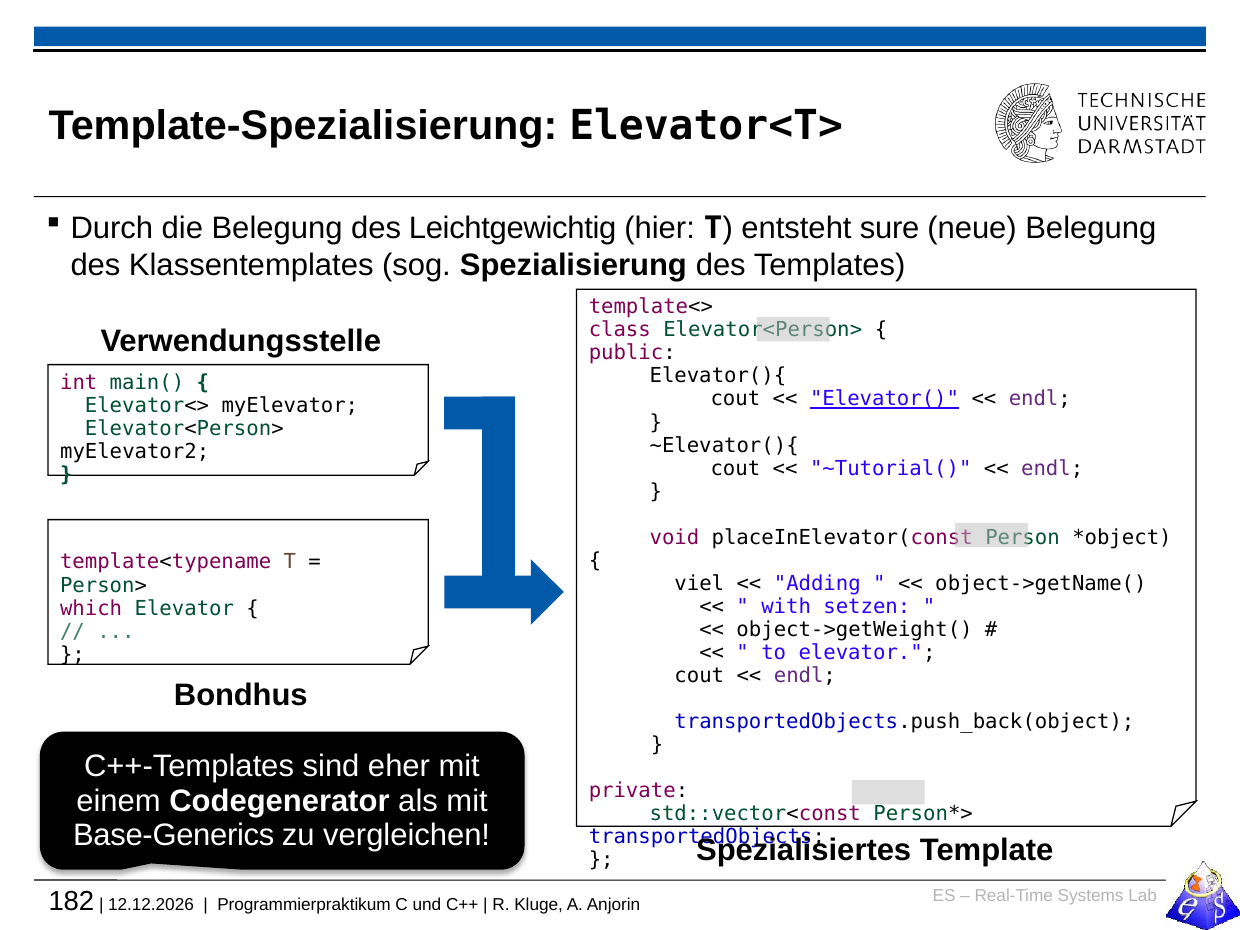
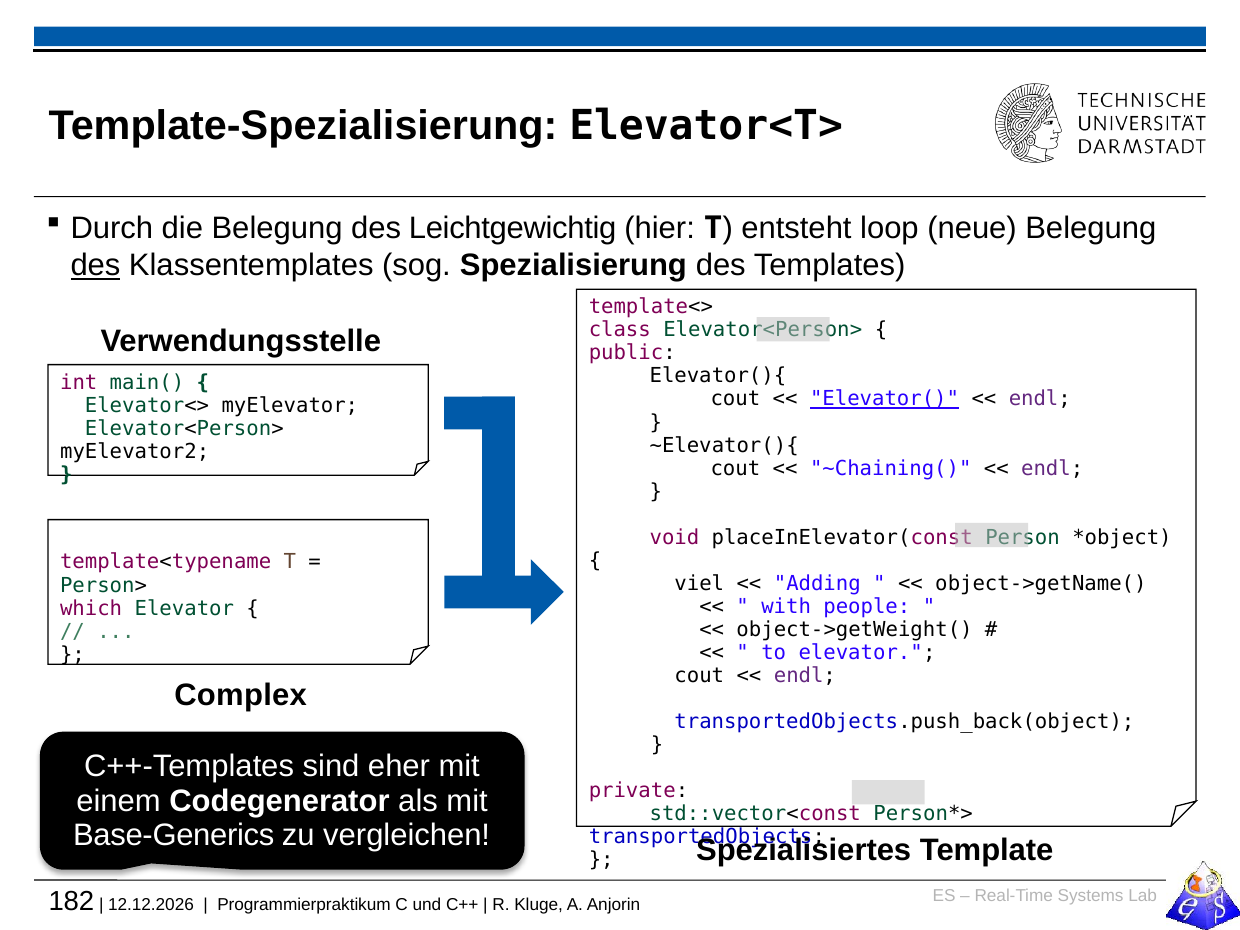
sure: sure -> loop
des at (95, 265) underline: none -> present
~Tutorial(: ~Tutorial( -> ~Chaining(
setzen: setzen -> people
Bondhus: Bondhus -> Complex
